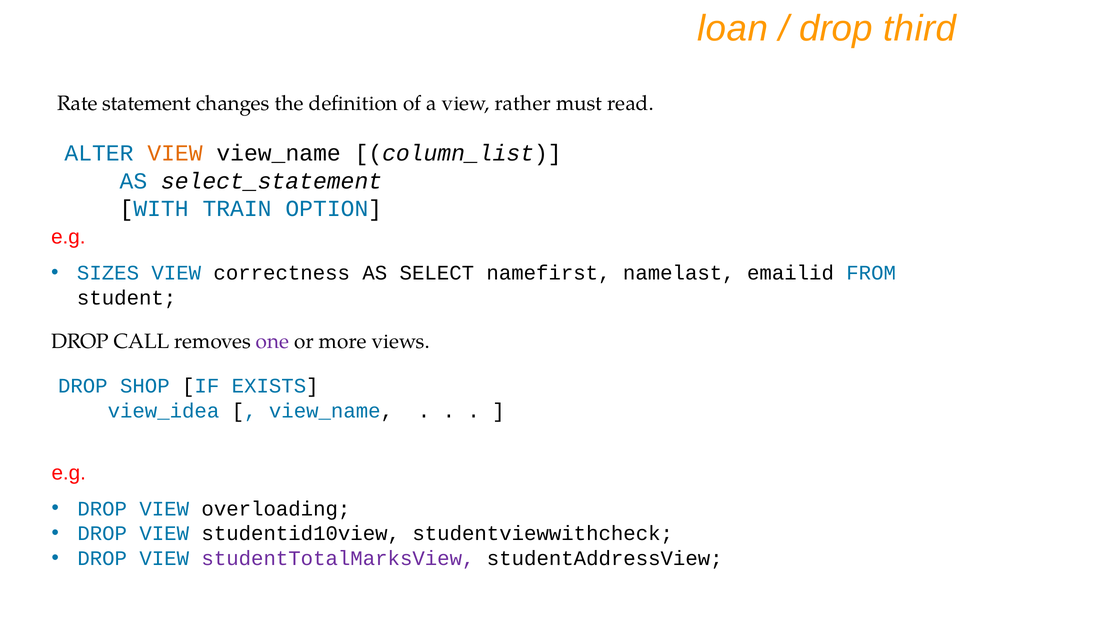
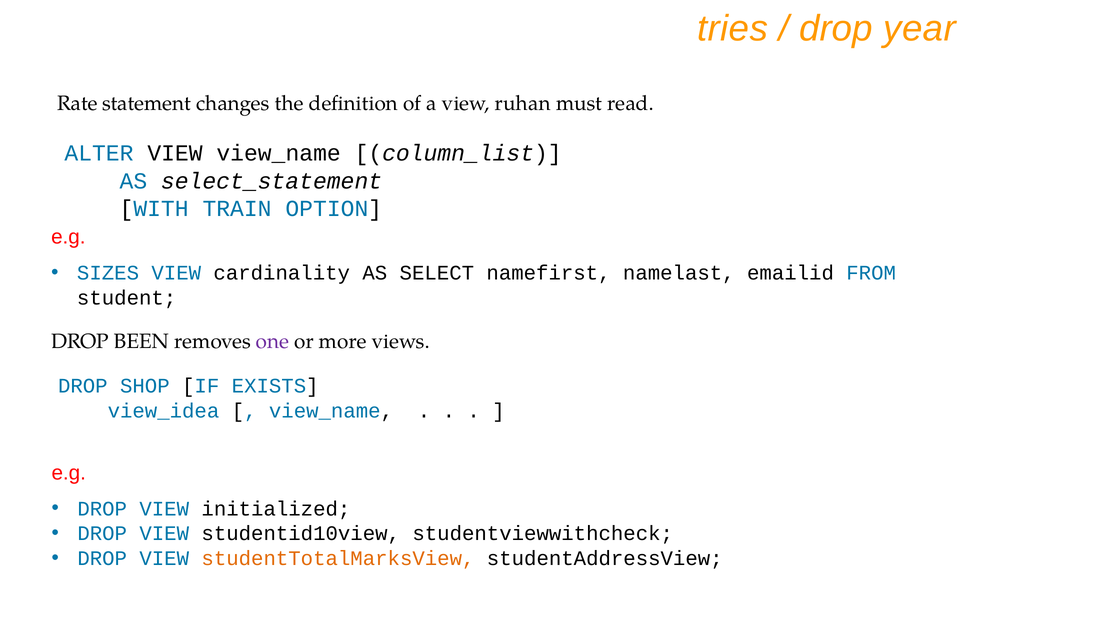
loan: loan -> tries
third: third -> year
rather: rather -> ruhan
VIEW at (175, 153) colour: orange -> black
correctness: correctness -> cardinality
CALL: CALL -> BEEN
overloading: overloading -> initialized
studentTotalMarksView colour: purple -> orange
